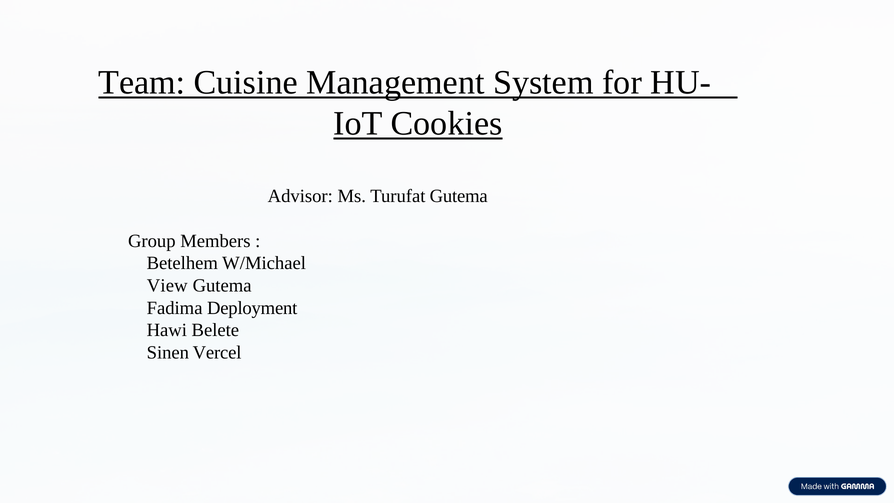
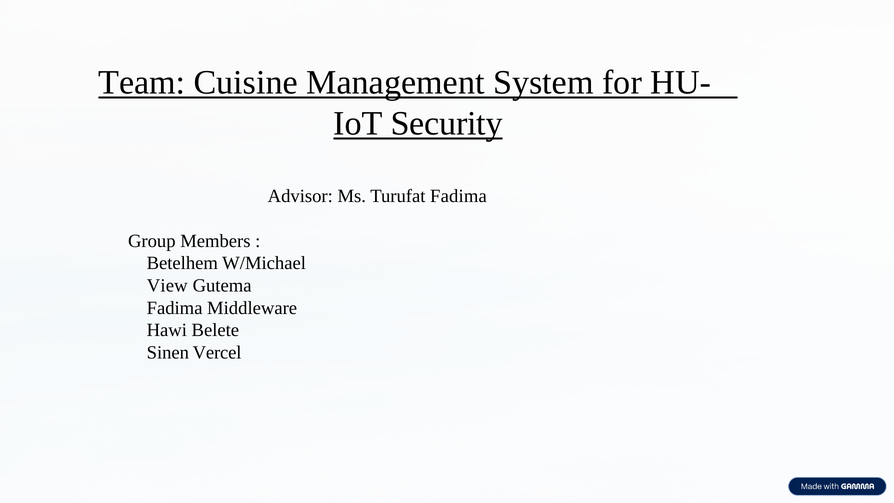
Cookies: Cookies -> Security
Turufat Gutema: Gutema -> Fadima
Deployment: Deployment -> Middleware
